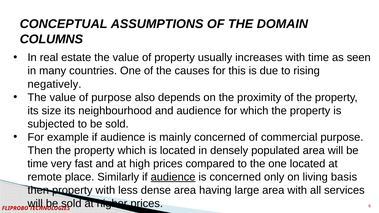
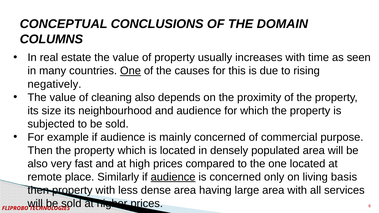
ASSUMPTIONS: ASSUMPTIONS -> CONCLUSIONS
One at (130, 71) underline: none -> present
of purpose: purpose -> cleaning
time at (38, 164): time -> also
